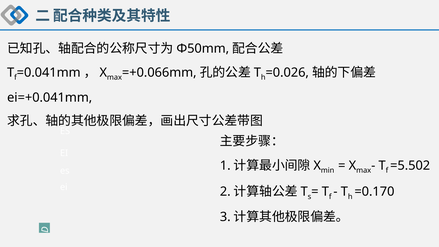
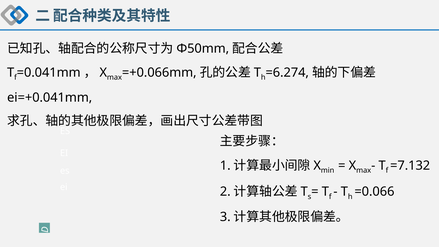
=0.026: =0.026 -> =6.274
=5.502: =5.502 -> =7.132
=0.170: =0.170 -> =0.066
